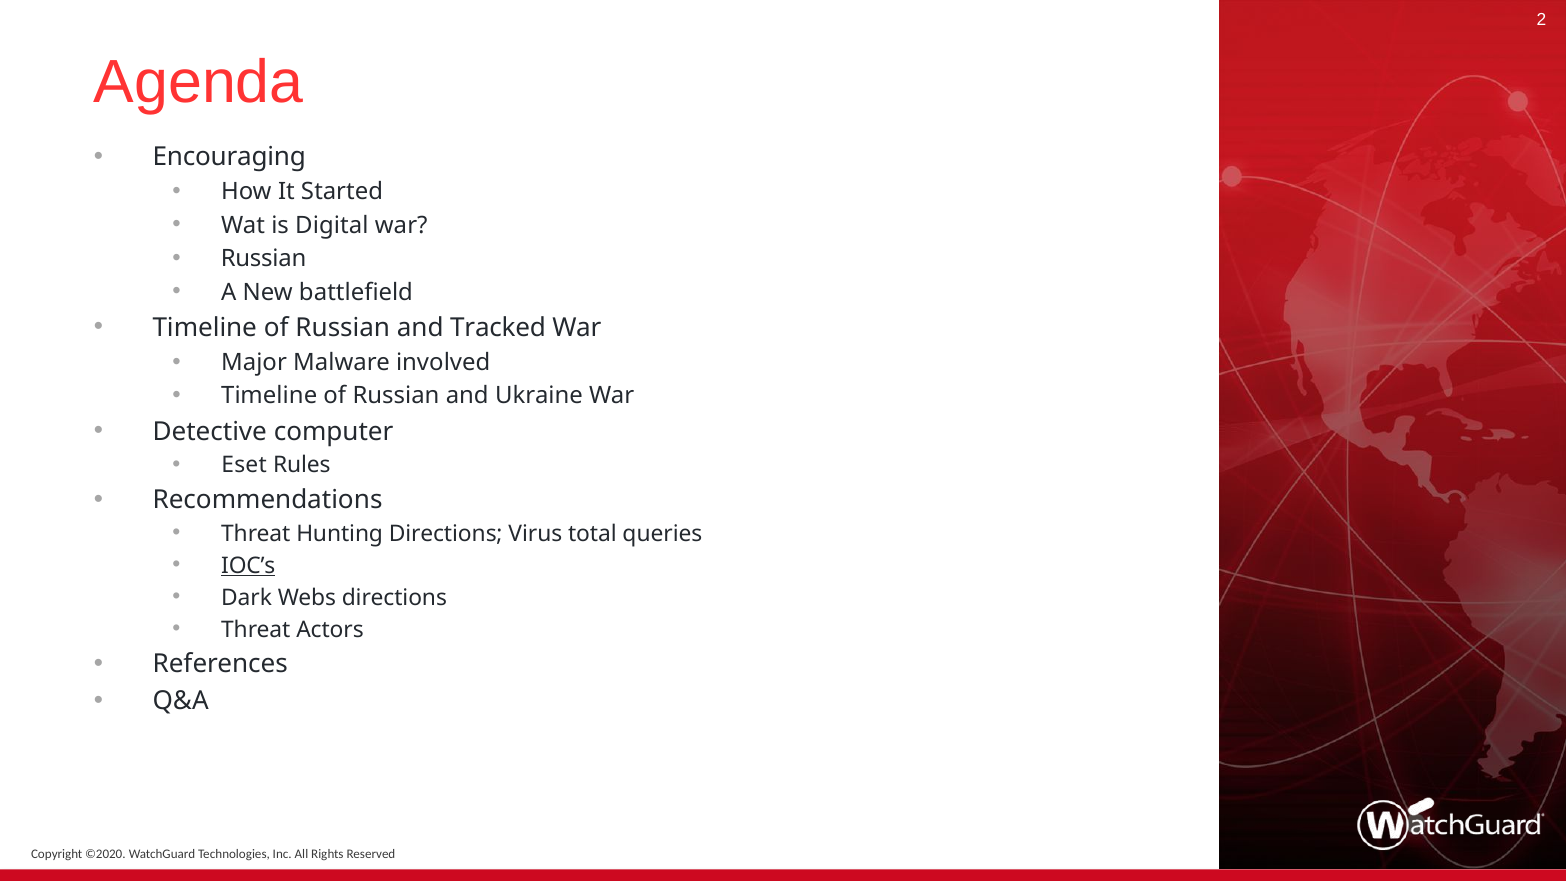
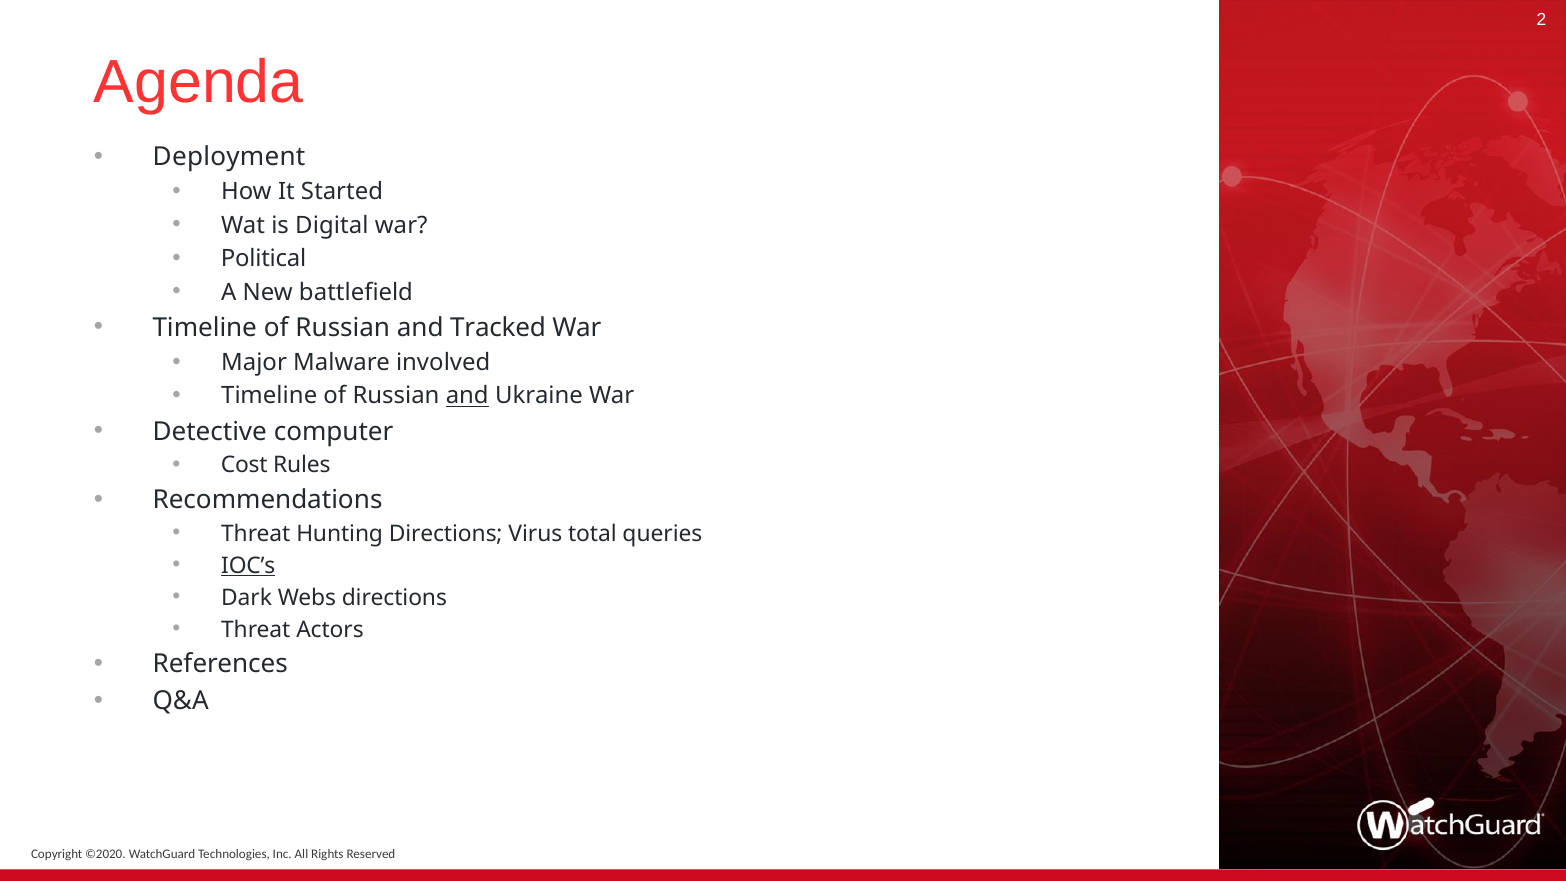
Encouraging: Encouraging -> Deployment
Russian at (264, 259): Russian -> Political
and at (467, 396) underline: none -> present
Eset: Eset -> Cost
